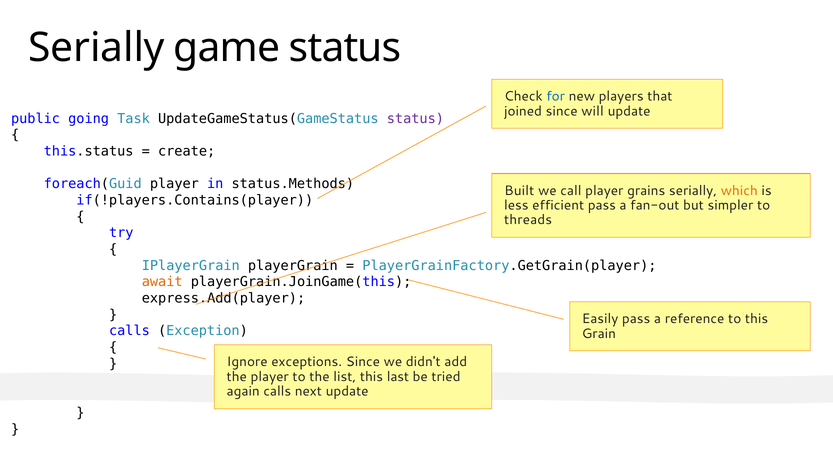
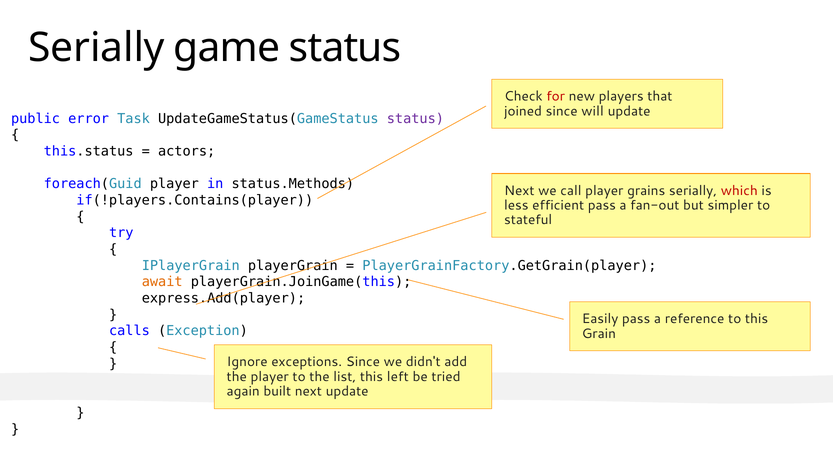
for colour: blue -> red
going: going -> error
create: create -> actors
Built at (519, 190): Built -> Next
which colour: orange -> red
threads: threads -> stateful
last: last -> left
again calls: calls -> built
